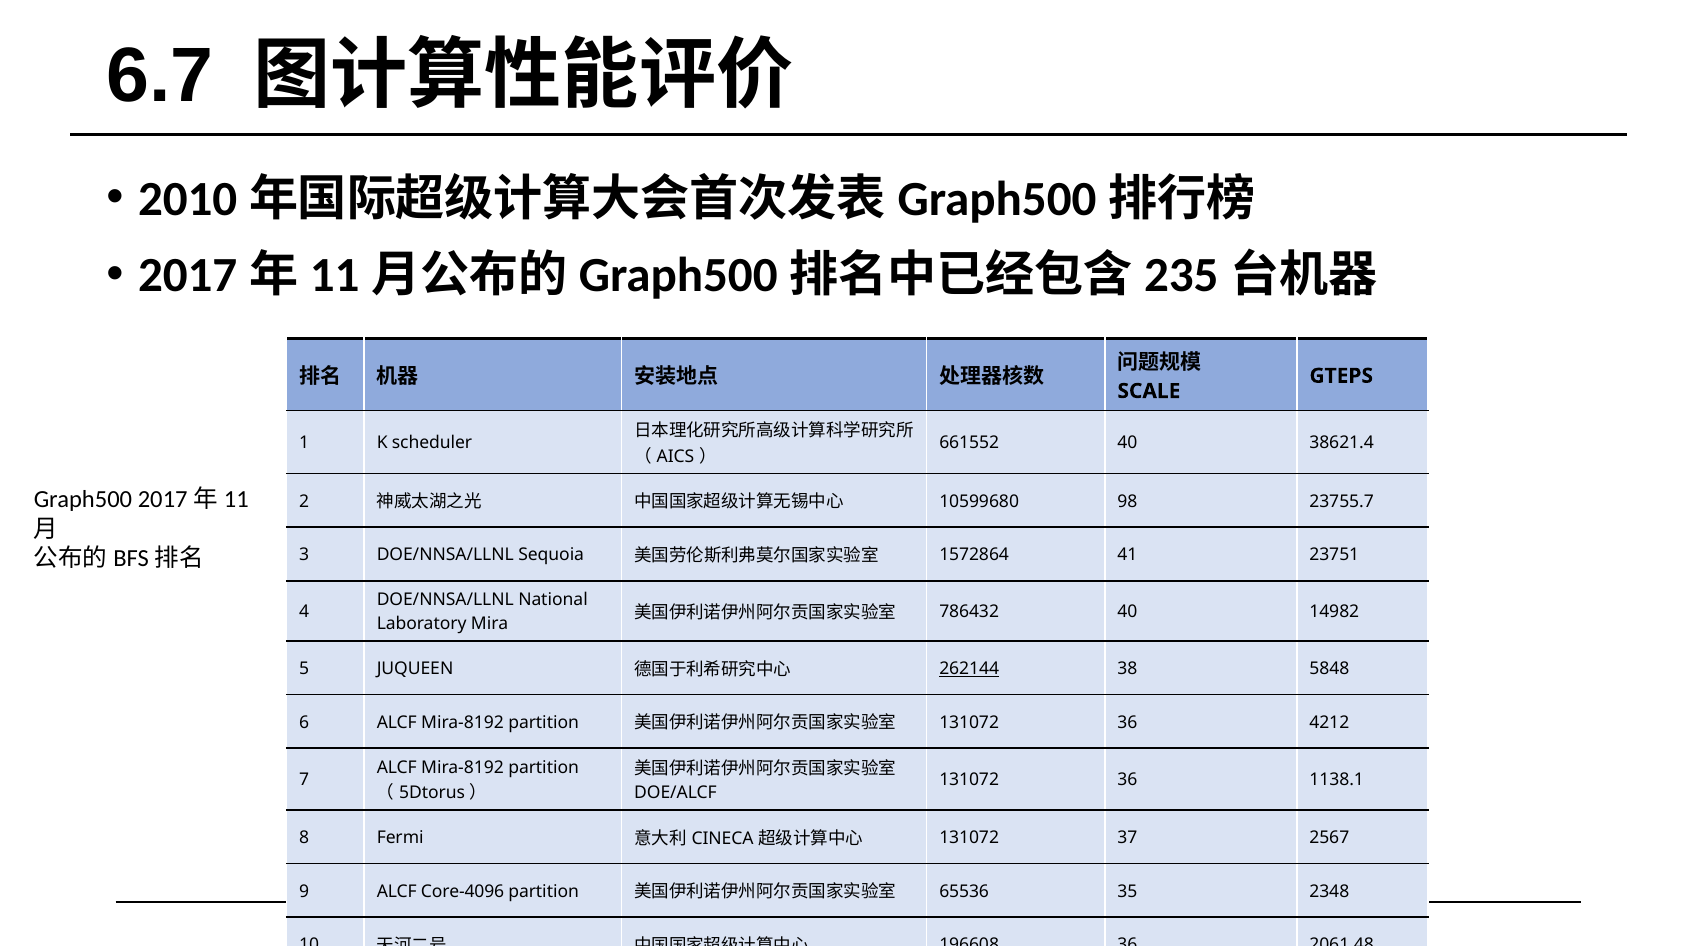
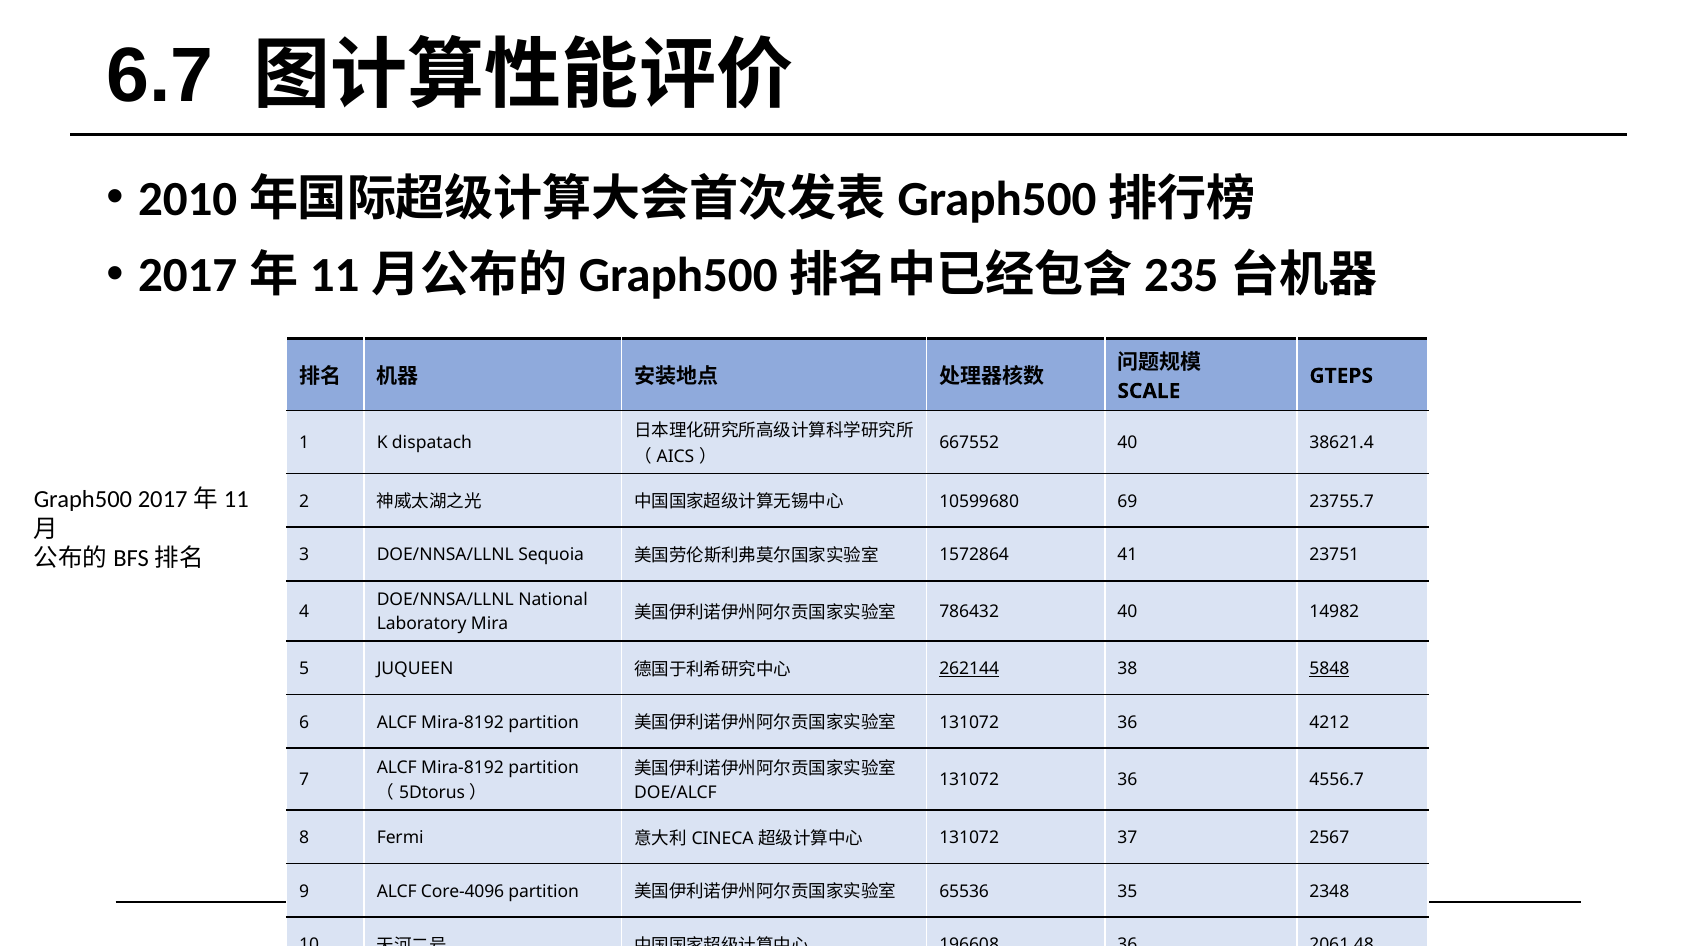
scheduler: scheduler -> dispatach
661552: 661552 -> 667552
98: 98 -> 69
5848 underline: none -> present
1138.1: 1138.1 -> 4556.7
